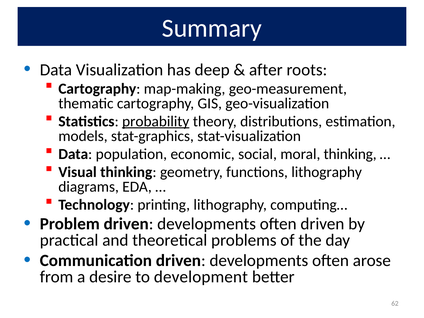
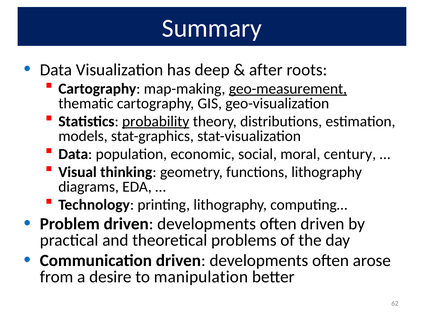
geo-measurement underline: none -> present
moral thinking: thinking -> century
development: development -> manipulation
